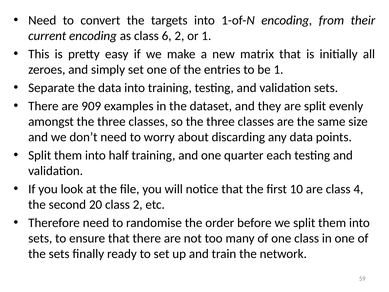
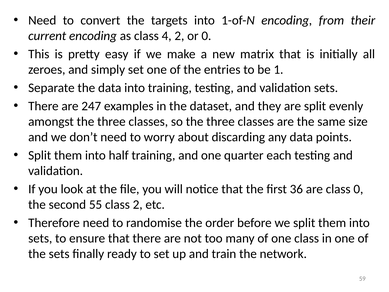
6: 6 -> 4
or 1: 1 -> 0
909: 909 -> 247
10: 10 -> 36
class 4: 4 -> 0
20: 20 -> 55
